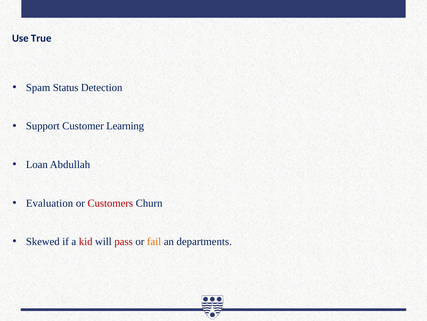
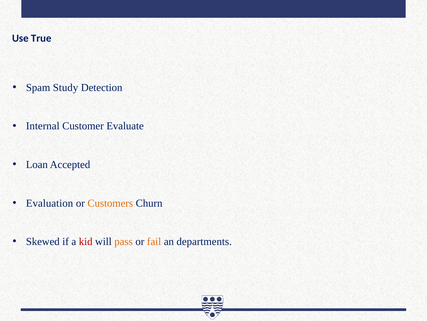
Status: Status -> Study
Support: Support -> Internal
Learning: Learning -> Evaluate
Abdullah: Abdullah -> Accepted
Customers colour: red -> orange
pass colour: red -> orange
